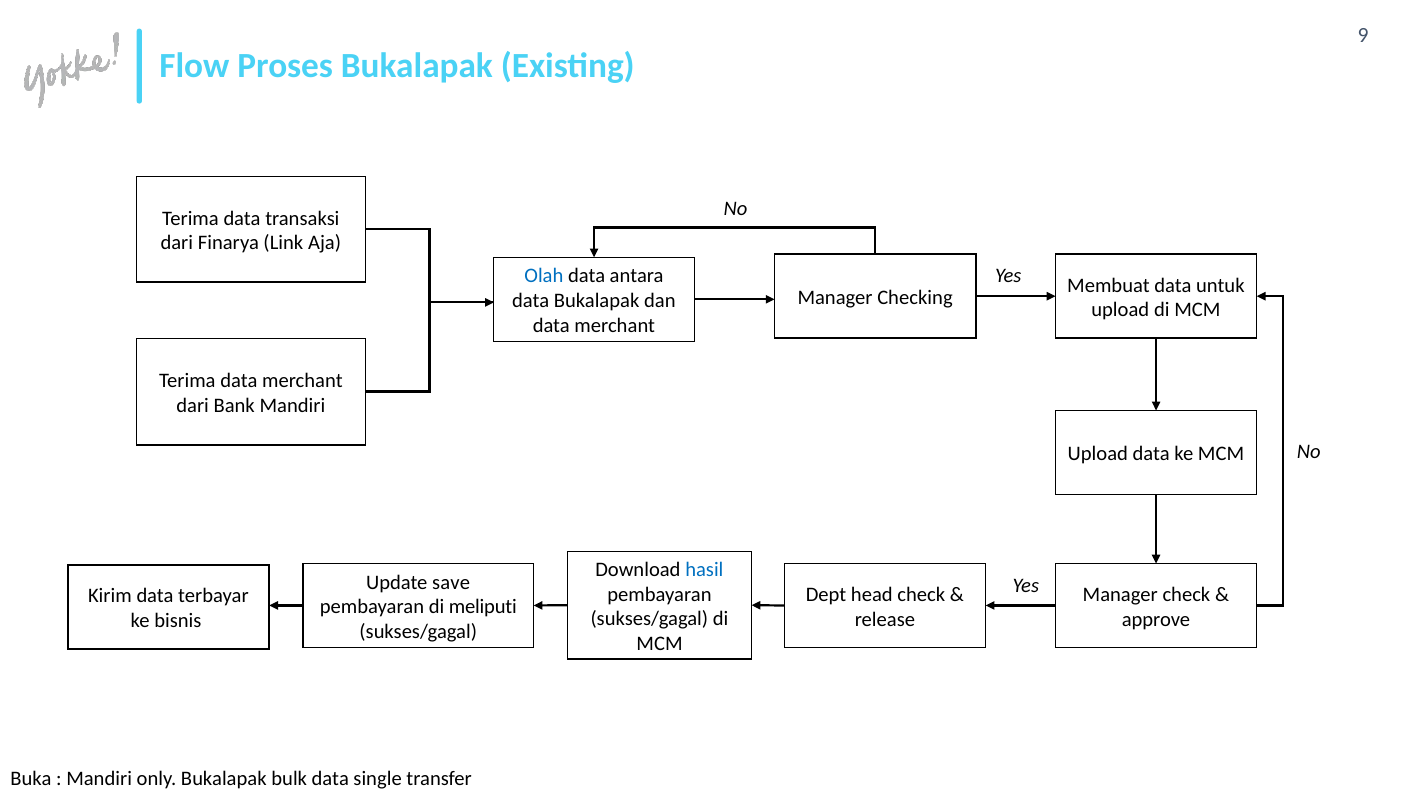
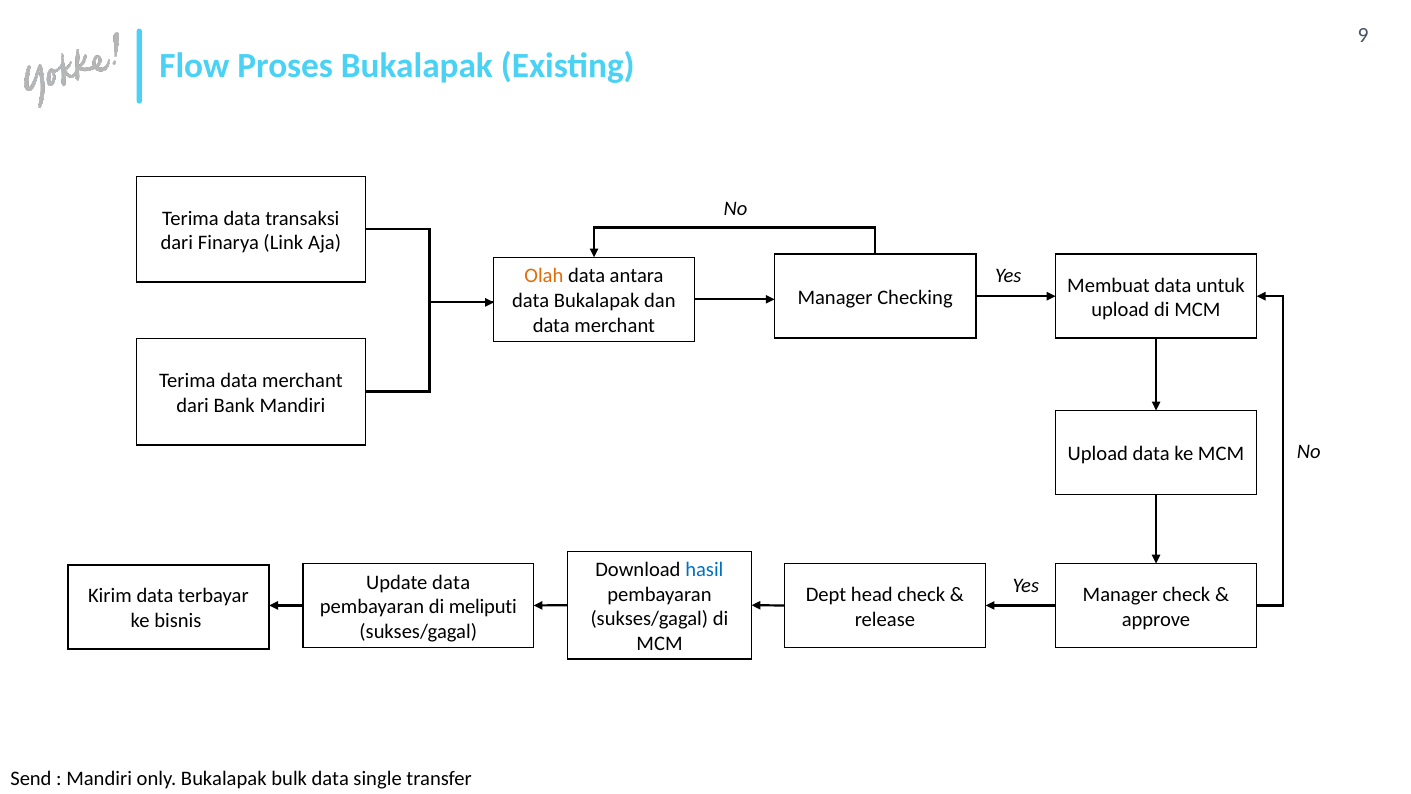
Olah colour: blue -> orange
Update save: save -> data
Buka: Buka -> Send
